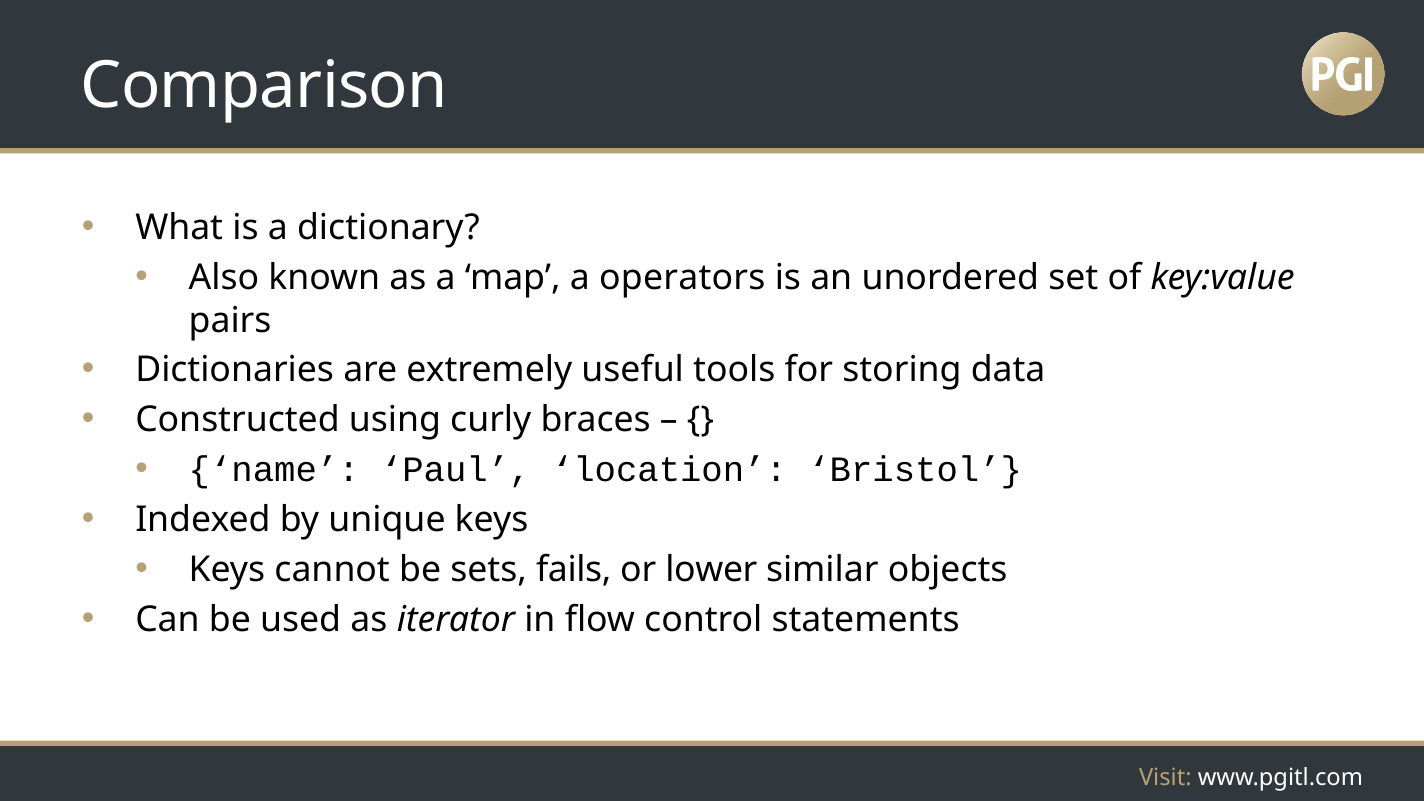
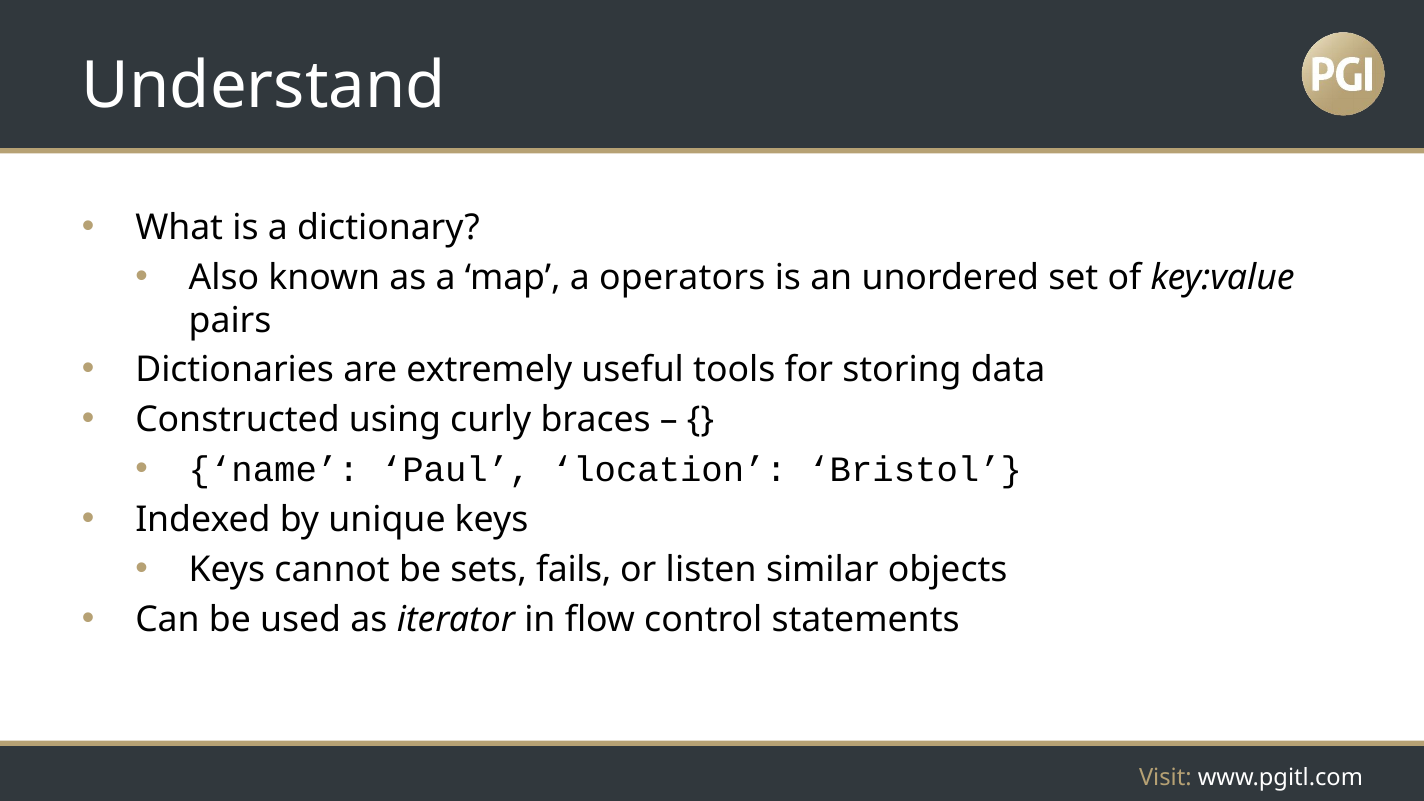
Comparison: Comparison -> Understand
lower: lower -> listen
